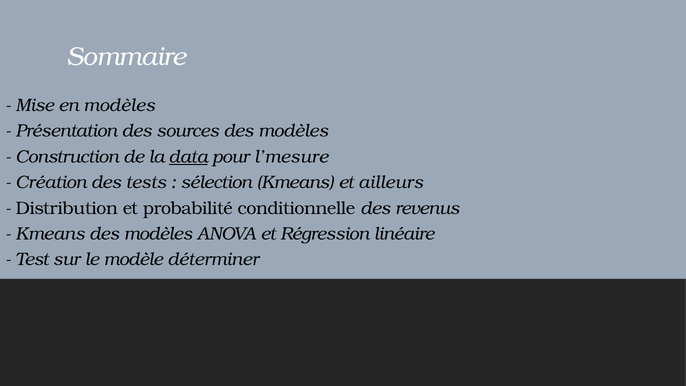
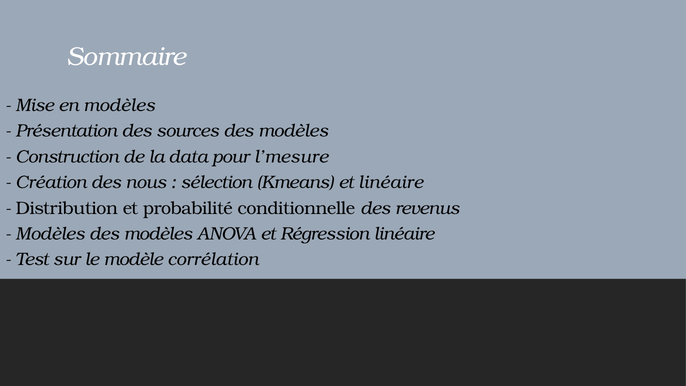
data underline: present -> none
tests: tests -> nous
et ailleurs: ailleurs -> linéaire
Kmeans at (50, 234): Kmeans -> Modèles
déterminer: déterminer -> corrélation
